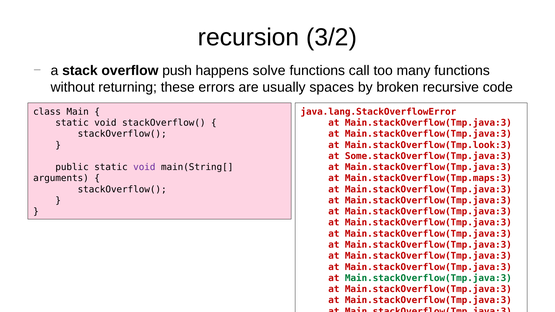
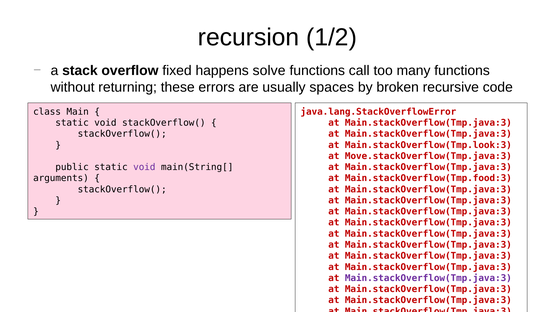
3/2: 3/2 -> 1/2
push: push -> fixed
Some.stackOverflow(Tmp.java:3: Some.stackOverflow(Tmp.java:3 -> Move.stackOverflow(Tmp.java:3
Main.stackOverflow(Tmp.maps:3: Main.stackOverflow(Tmp.maps:3 -> Main.stackOverflow(Tmp.food:3
Main.stackOverflow(Tmp.java:3 at (428, 278) colour: green -> purple
